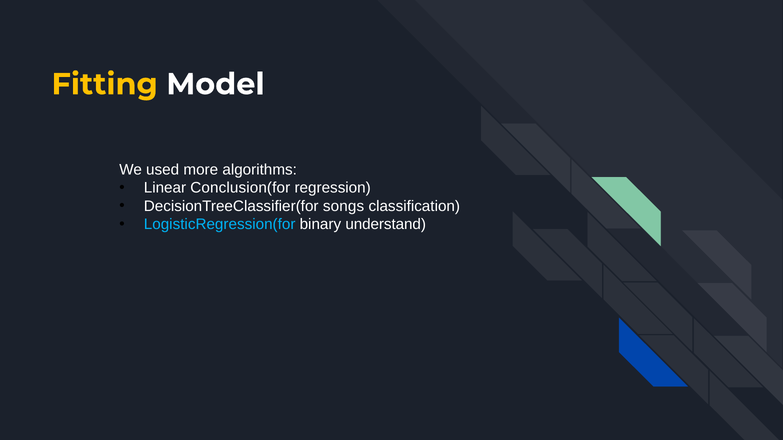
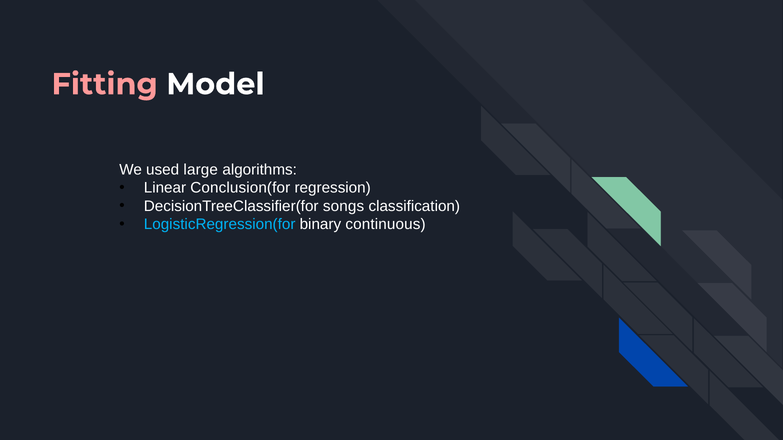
Fitting colour: yellow -> pink
more: more -> large
understand: understand -> continuous
